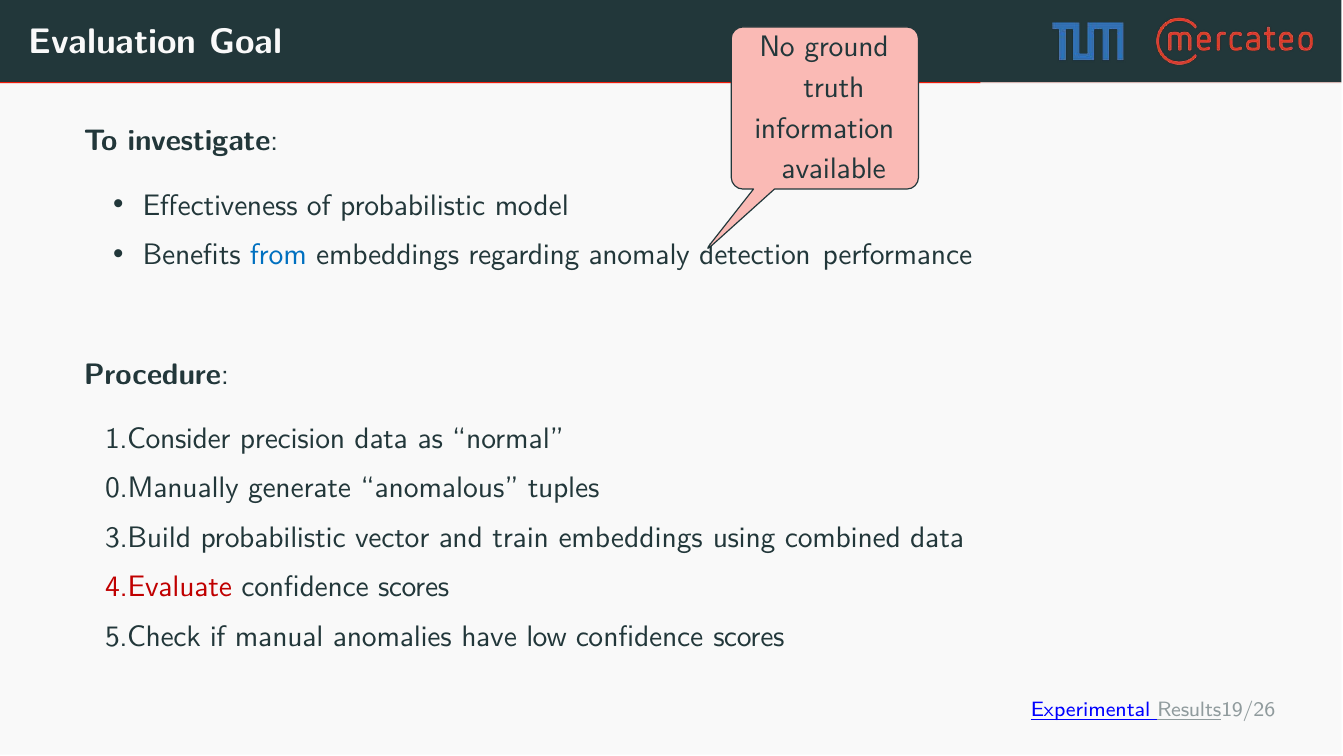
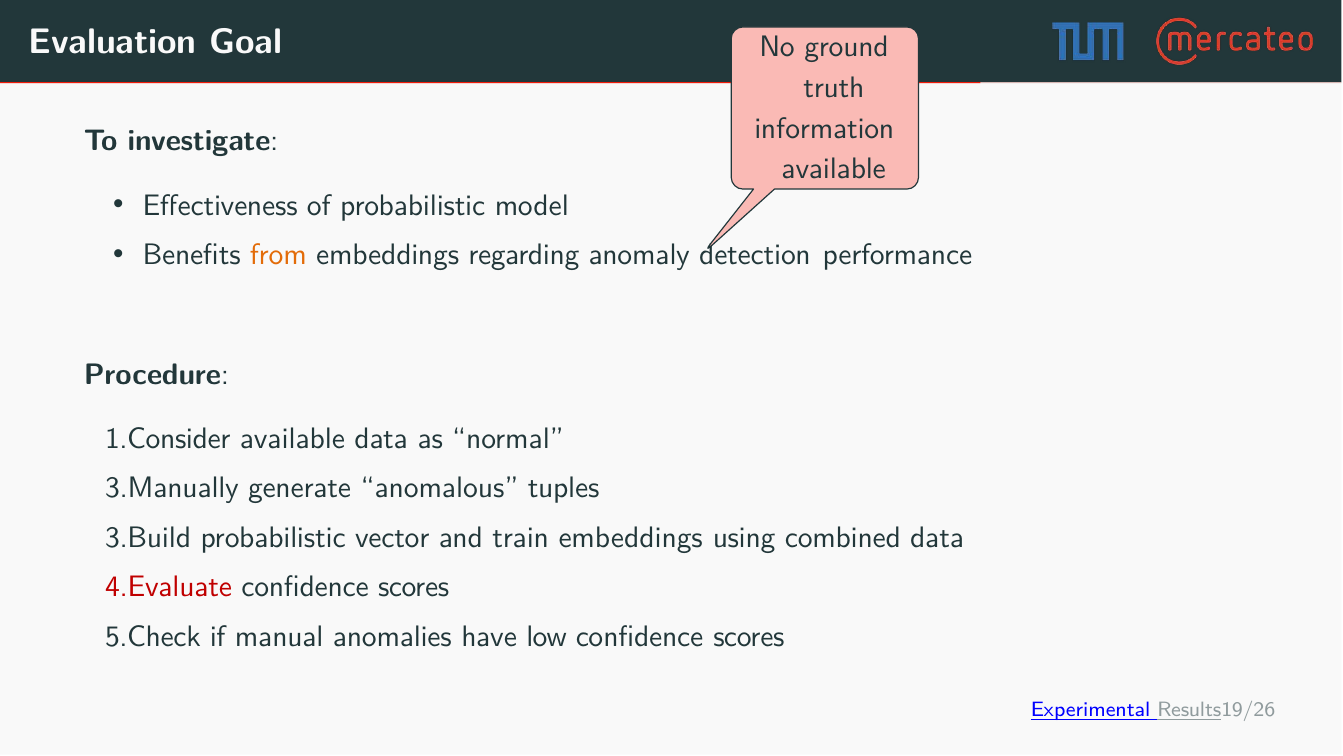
from colour: blue -> orange
1.Consider precision: precision -> available
0.Manually: 0.Manually -> 3.Manually
